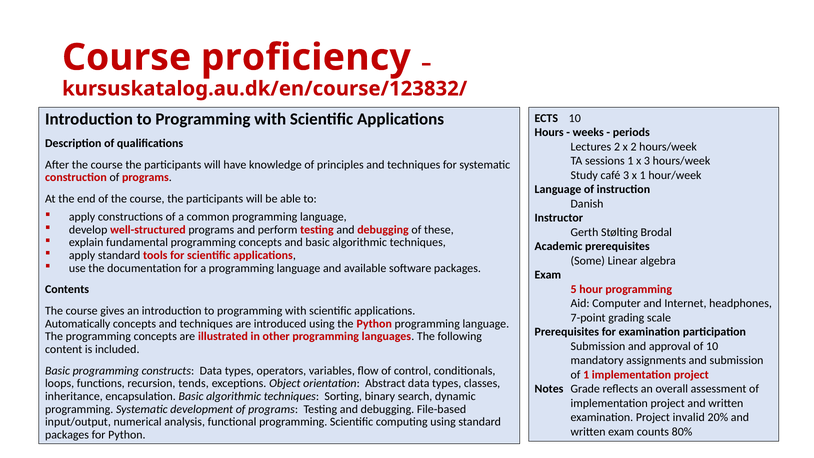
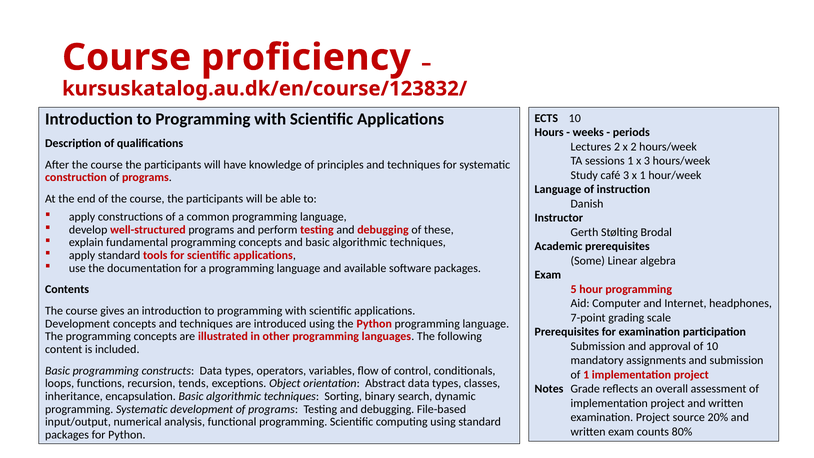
Automatically at (78, 324): Automatically -> Development
invalid: invalid -> source
